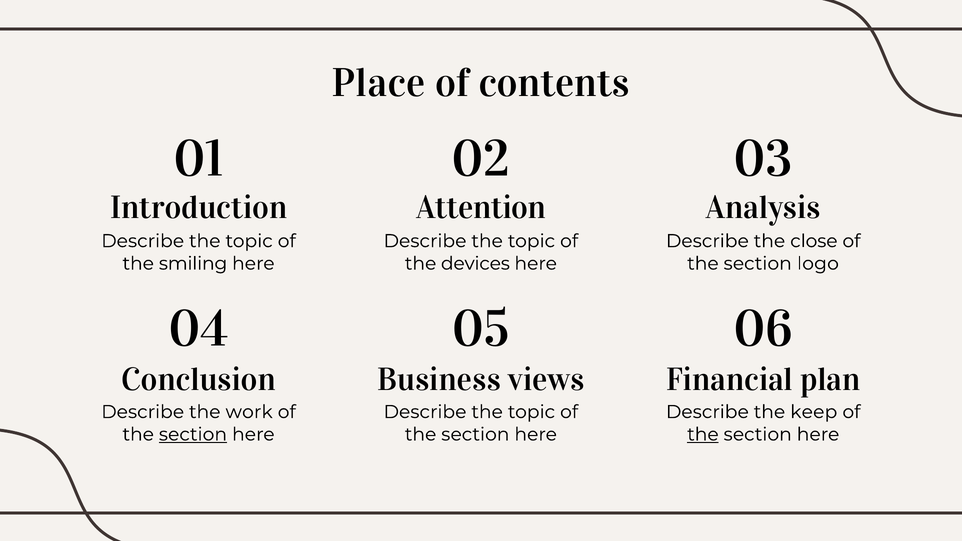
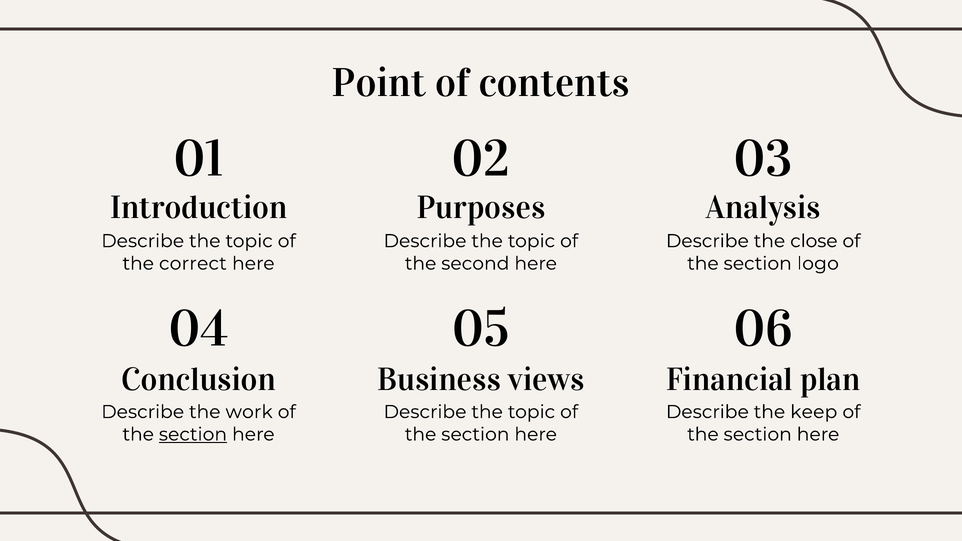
Place: Place -> Point
Attention: Attention -> Purposes
smiling: smiling -> correct
devices: devices -> second
the at (703, 434) underline: present -> none
